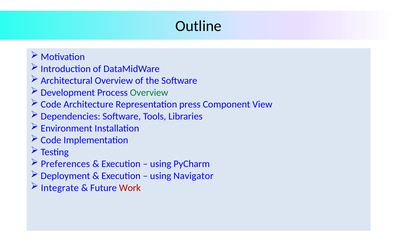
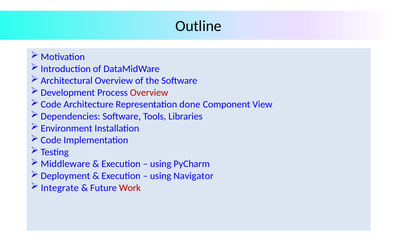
Overview at (149, 93) colour: green -> red
press: press -> done
Preferences: Preferences -> Middleware
